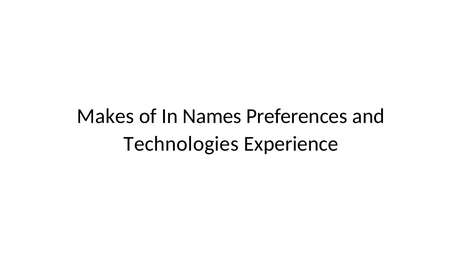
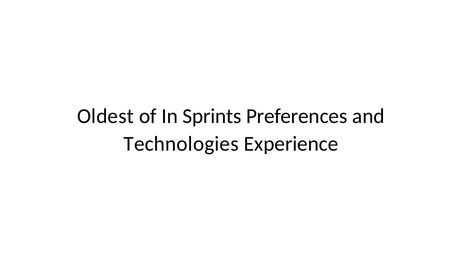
Makes: Makes -> Oldest
Names: Names -> Sprints
